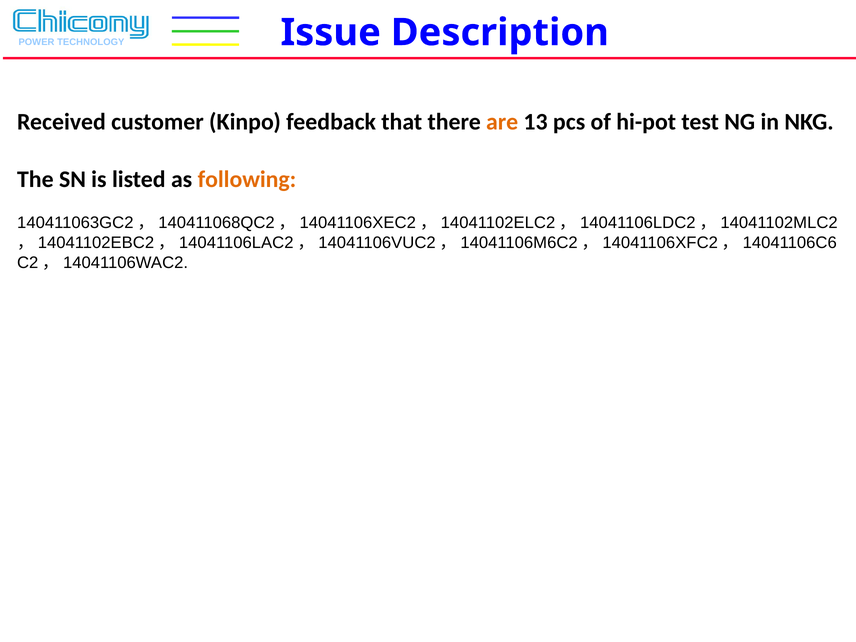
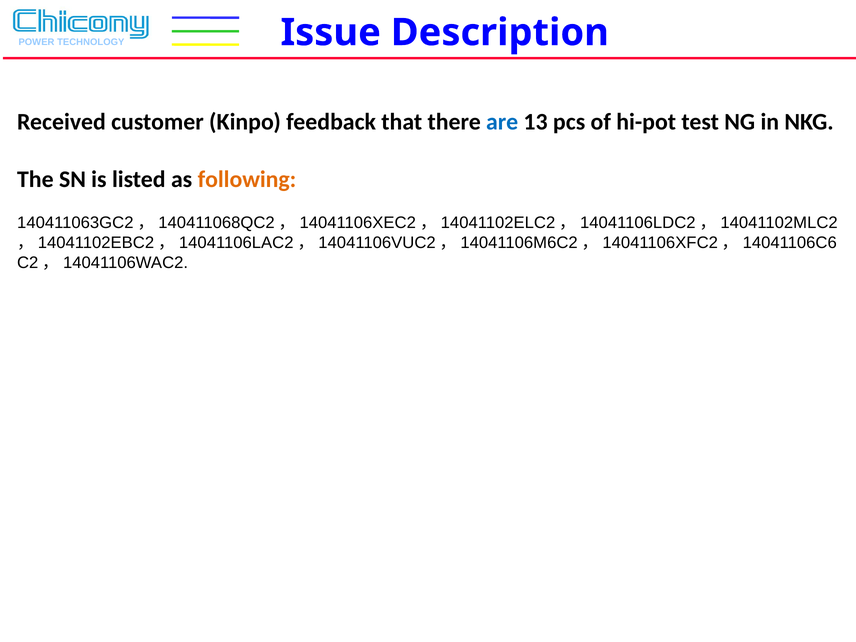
are colour: orange -> blue
